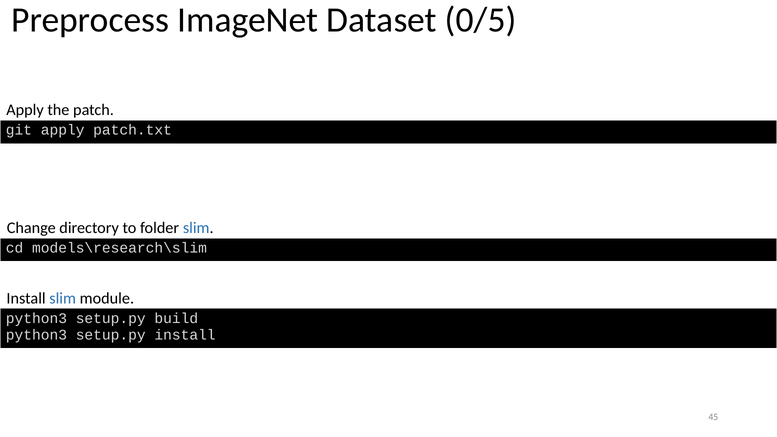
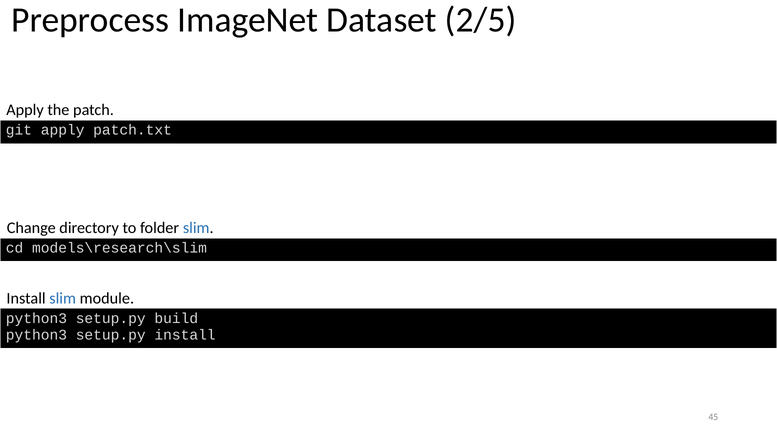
0/5: 0/5 -> 2/5
